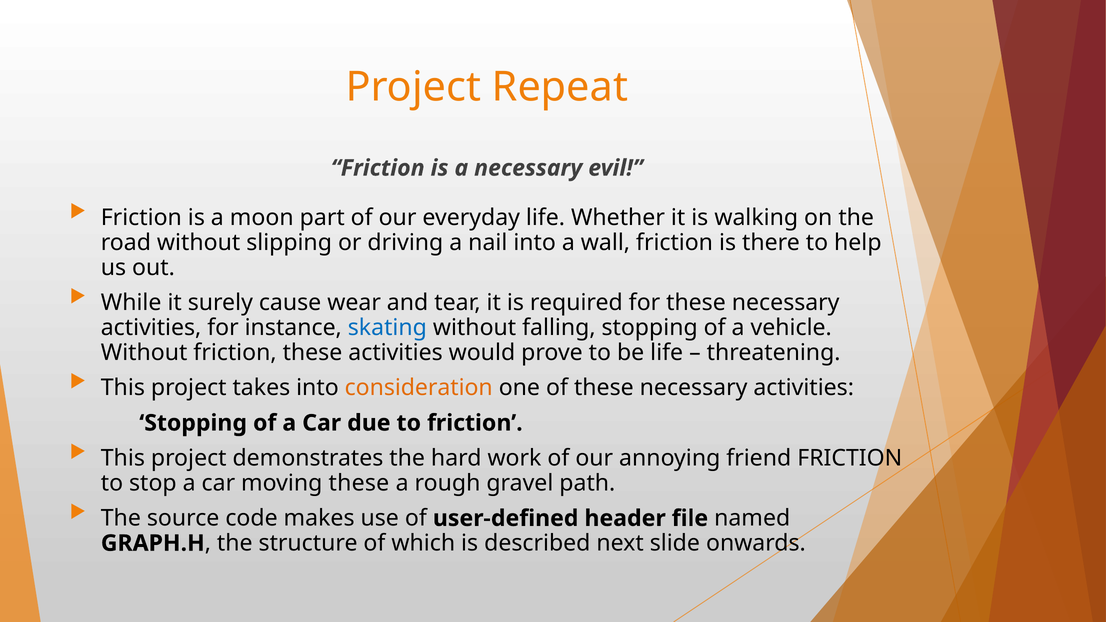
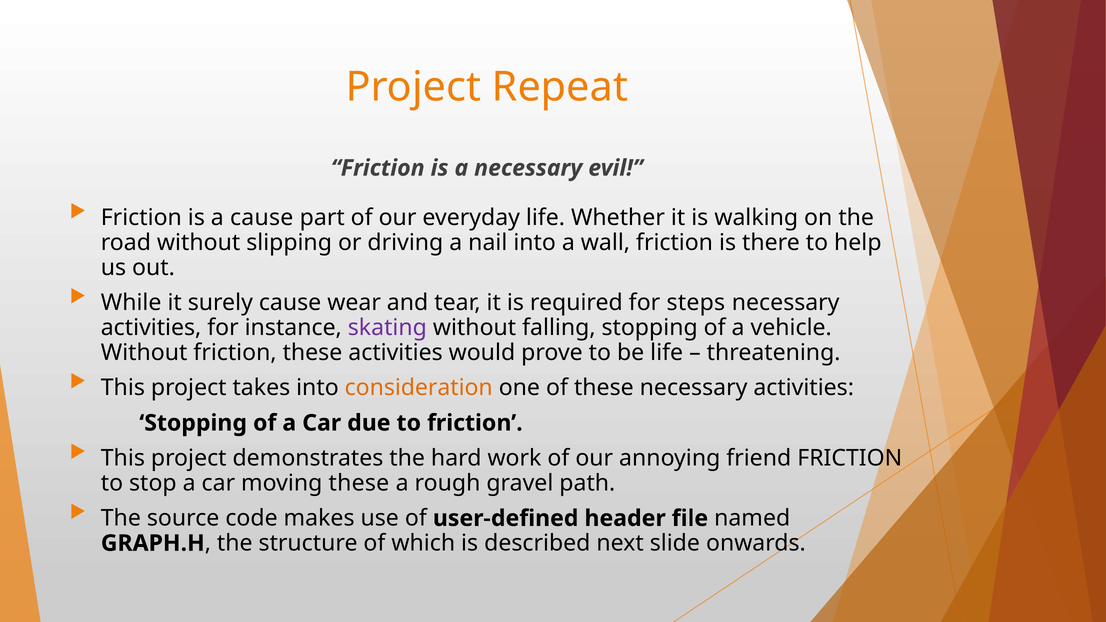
a moon: moon -> cause
for these: these -> steps
skating colour: blue -> purple
